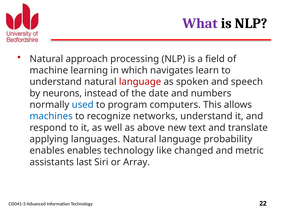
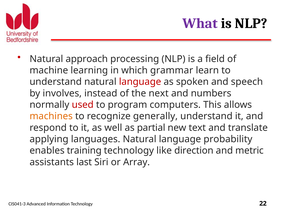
navigates: navigates -> grammar
neurons: neurons -> involves
date: date -> next
used colour: blue -> red
machines colour: blue -> orange
networks: networks -> generally
above: above -> partial
enables enables: enables -> training
changed: changed -> direction
